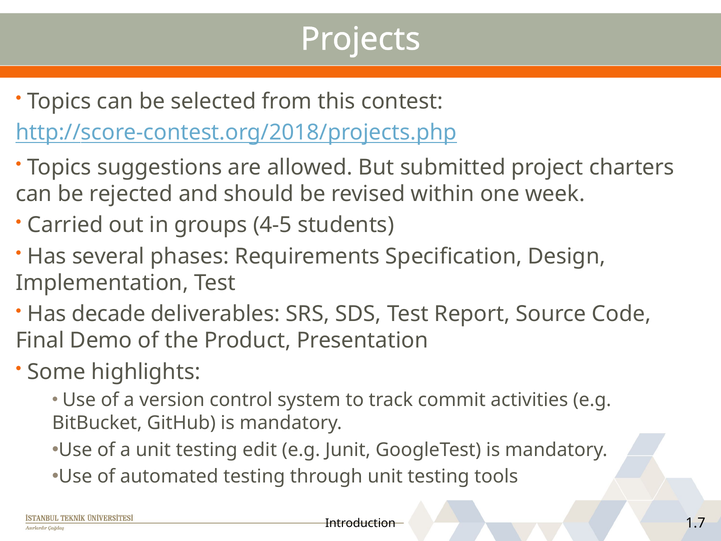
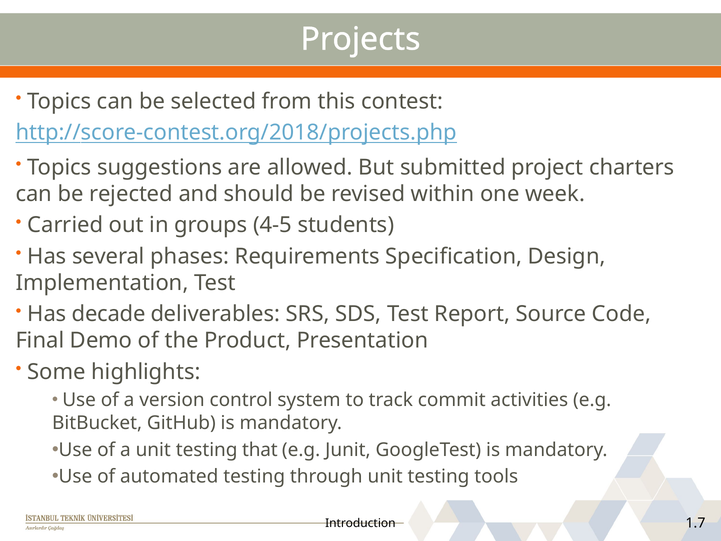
edit: edit -> that
